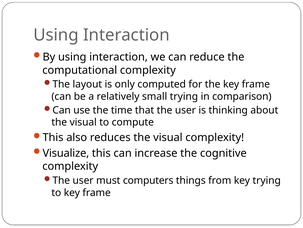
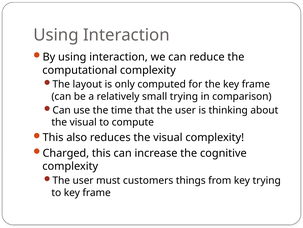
Visualize: Visualize -> Charged
computers: computers -> customers
